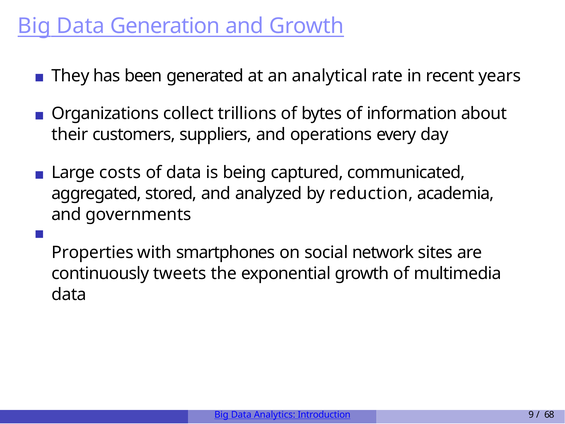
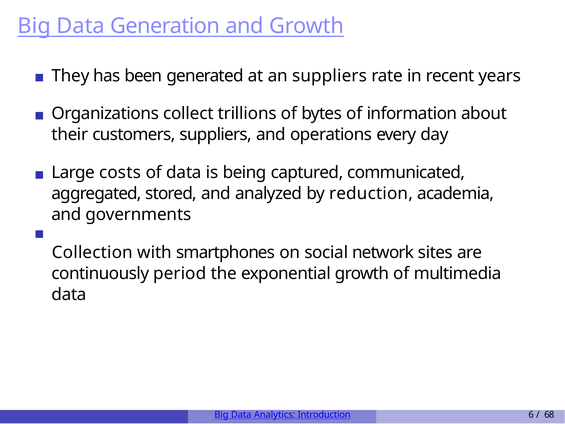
an analytical: analytical -> suppliers
Properties: Properties -> Collection
tweets: tweets -> period
9: 9 -> 6
